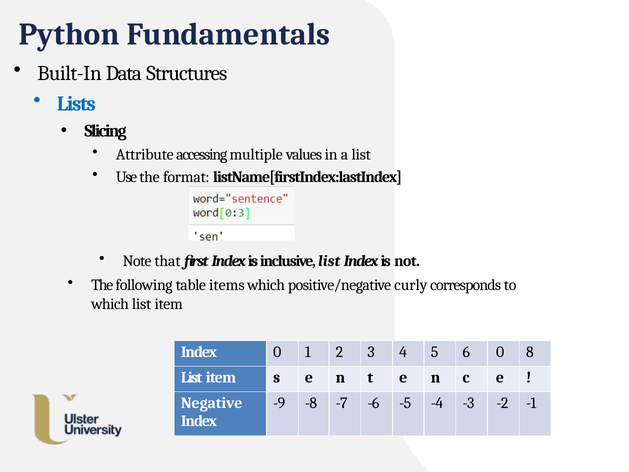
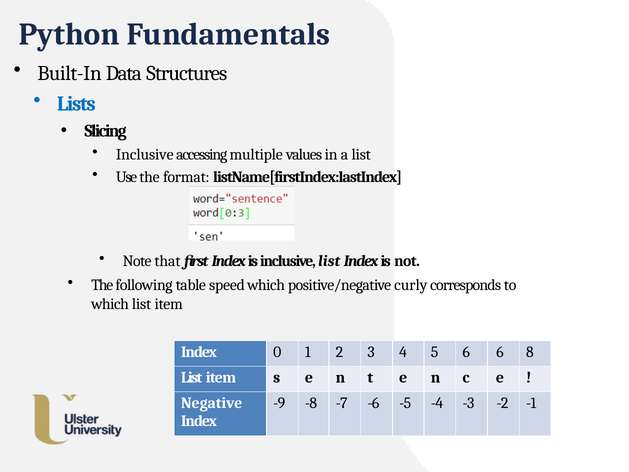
Attribute at (145, 155): Attribute -> Inclusive
items: items -> speed
6 0: 0 -> 6
